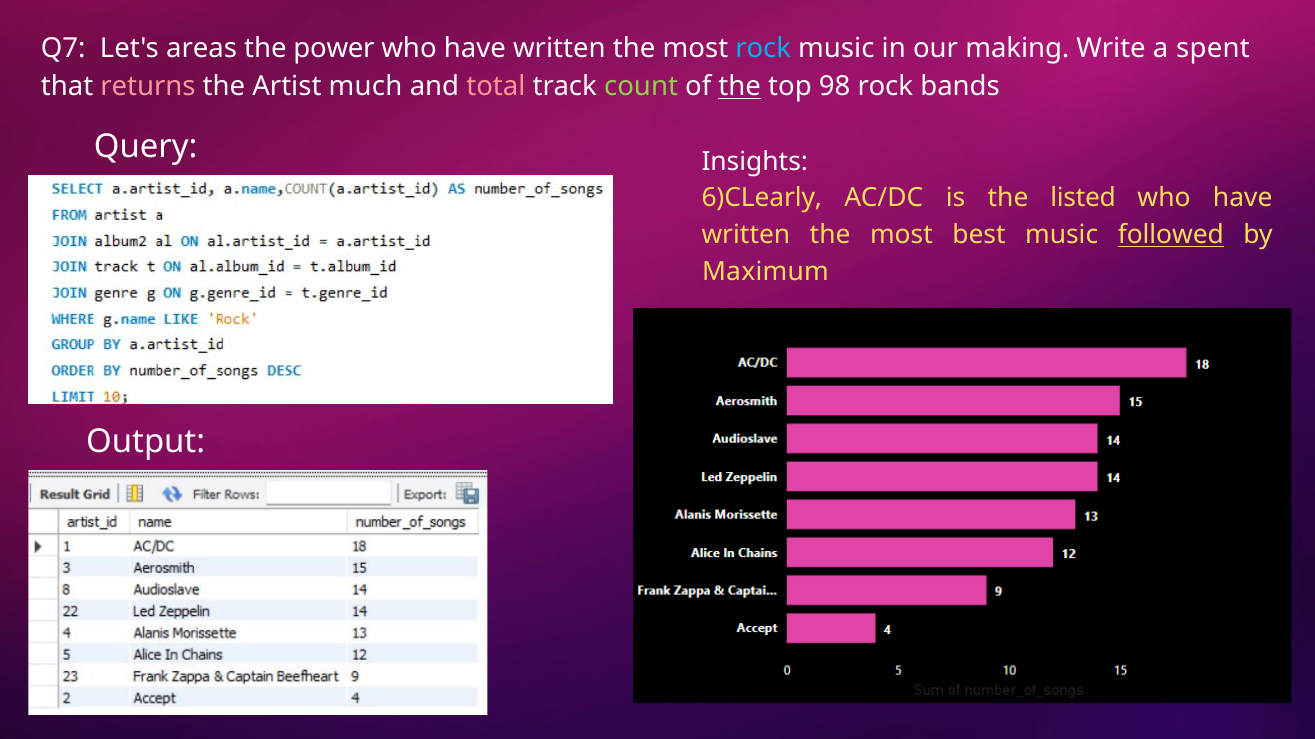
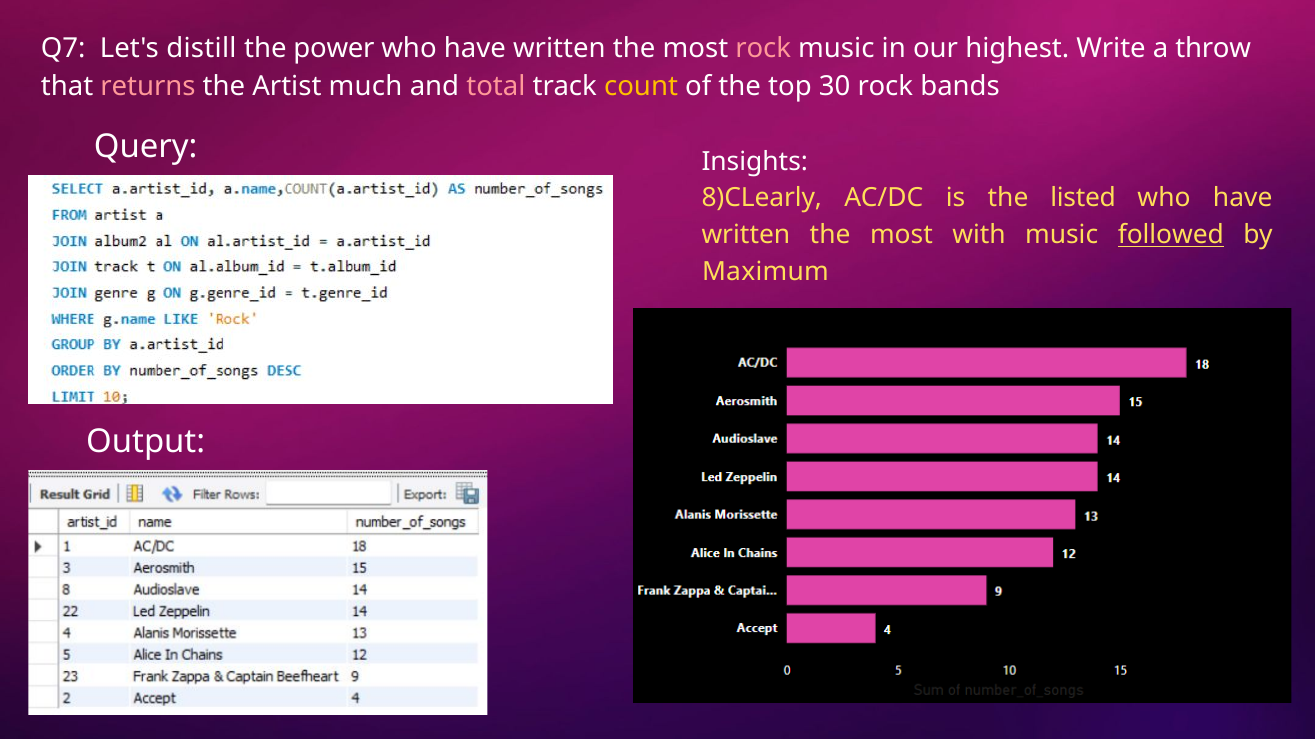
areas: areas -> distill
rock at (763, 48) colour: light blue -> pink
making: making -> highest
spent: spent -> throw
count colour: light green -> yellow
the at (740, 87) underline: present -> none
98: 98 -> 30
6)CLearly: 6)CLearly -> 8)CLearly
best: best -> with
